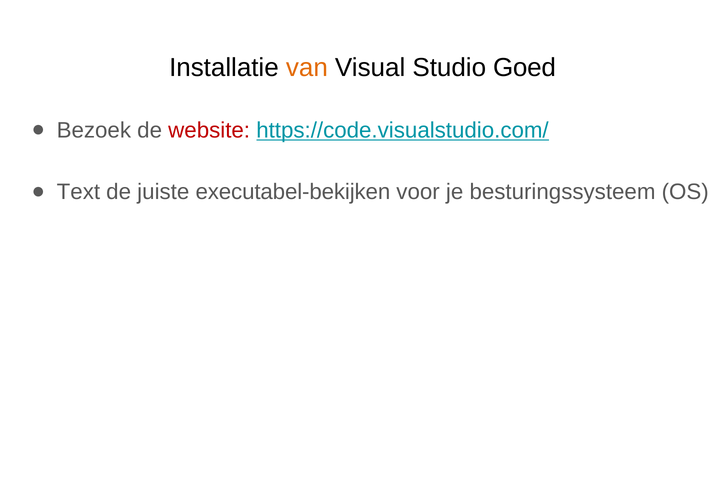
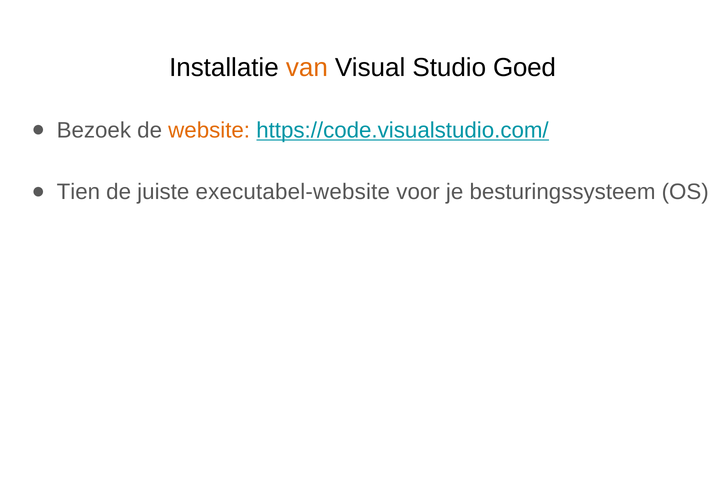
website colour: red -> orange
Text: Text -> Tien
executabel-bekijken: executabel-bekijken -> executabel-website
